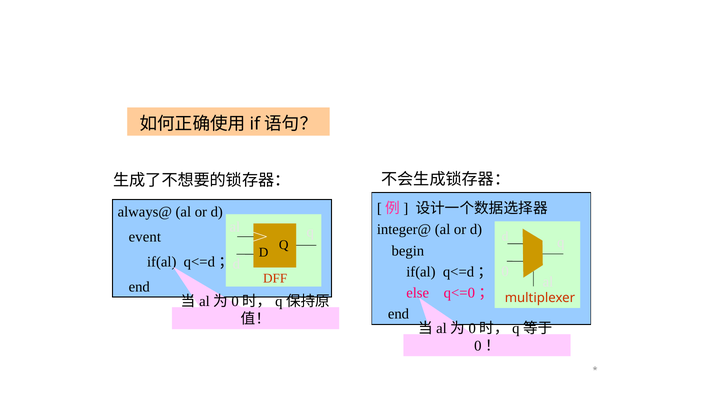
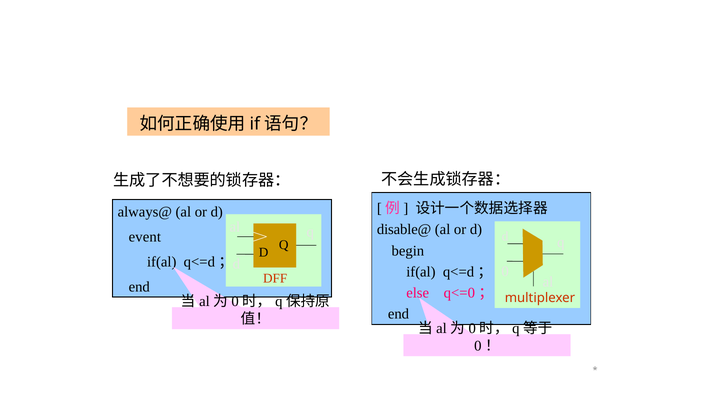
integer@: integer@ -> disable@
